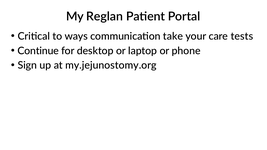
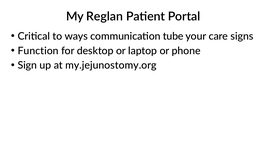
take: take -> tube
tests: tests -> signs
Continue: Continue -> Function
